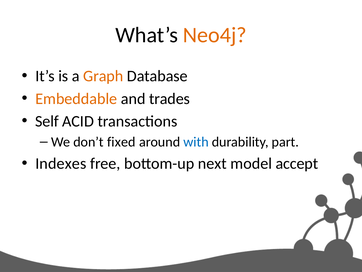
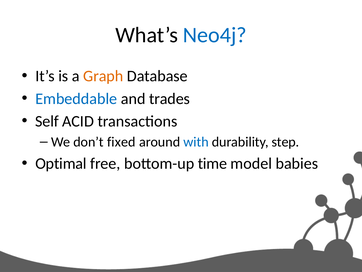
Neo4j colour: orange -> blue
Embeddable colour: orange -> blue
part: part -> step
Indexes: Indexes -> Optimal
next: next -> time
accept: accept -> babies
